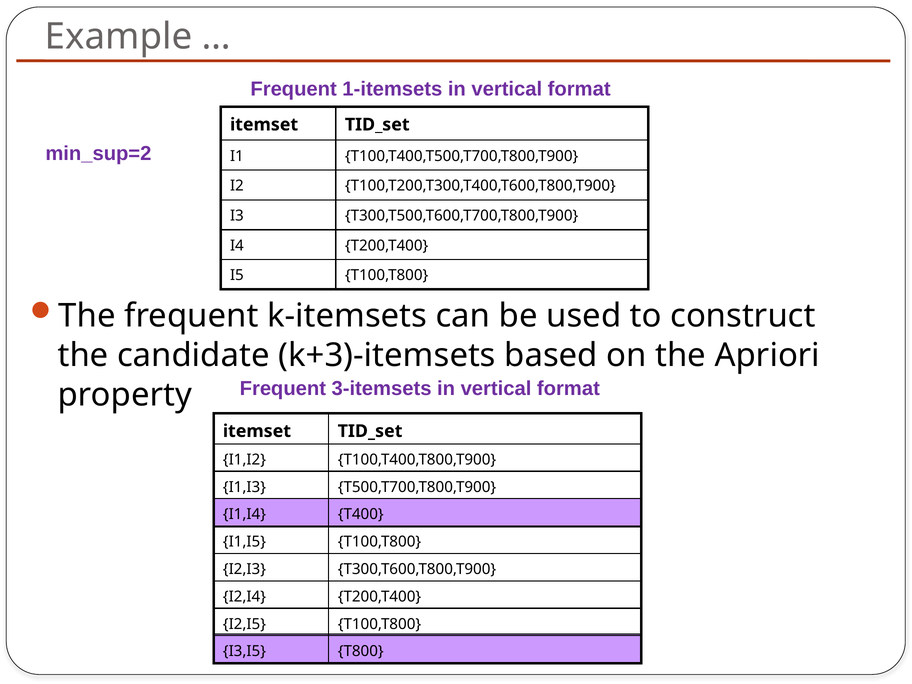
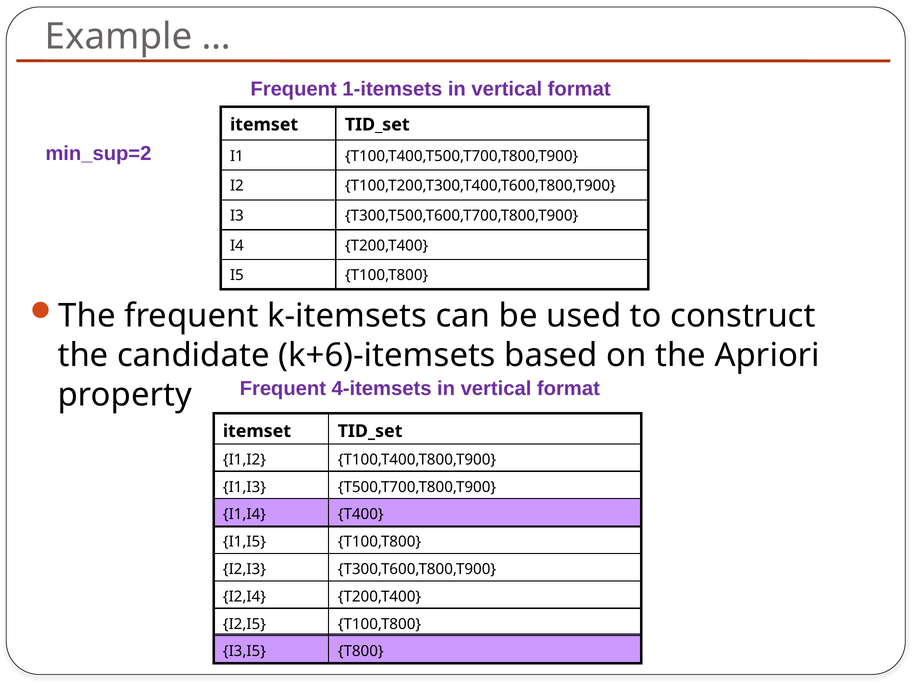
k+3)-itemsets: k+3)-itemsets -> k+6)-itemsets
3-itemsets: 3-itemsets -> 4-itemsets
